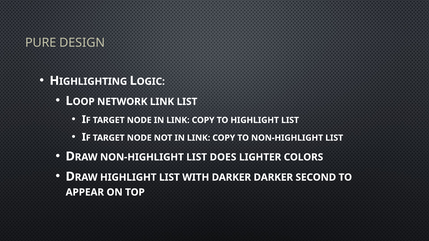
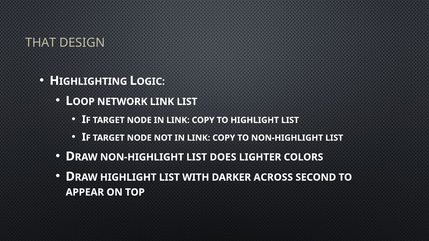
PURE: PURE -> THAT
DARKER DARKER: DARKER -> ACROSS
